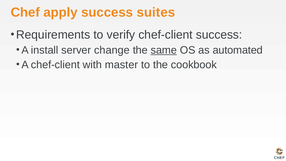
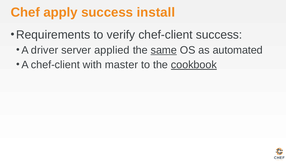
suites: suites -> install
install: install -> driver
change: change -> applied
cookbook underline: none -> present
